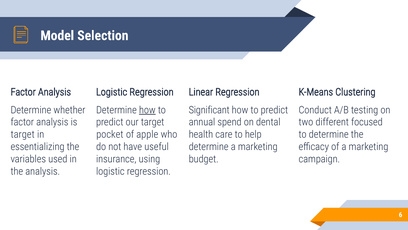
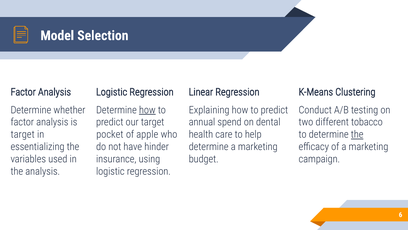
Significant: Significant -> Explaining
focused: focused -> tobacco
the at (357, 134) underline: none -> present
useful: useful -> hinder
